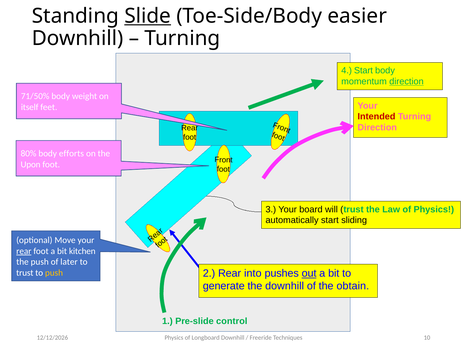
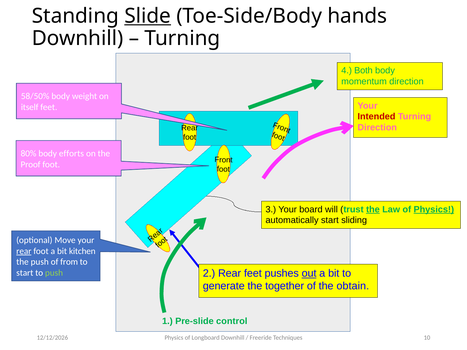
easier: easier -> hands
4 Start: Start -> Both
direction at (406, 82) underline: present -> none
71/50%: 71/50% -> 58/50%
Upon: Upon -> Proof
the at (373, 210) underline: none -> present
Physics at (434, 210) underline: none -> present
later: later -> from
Rear into: into -> feet
trust at (25, 273): trust -> start
push at (54, 273) colour: yellow -> light green
the downhill: downhill -> together
